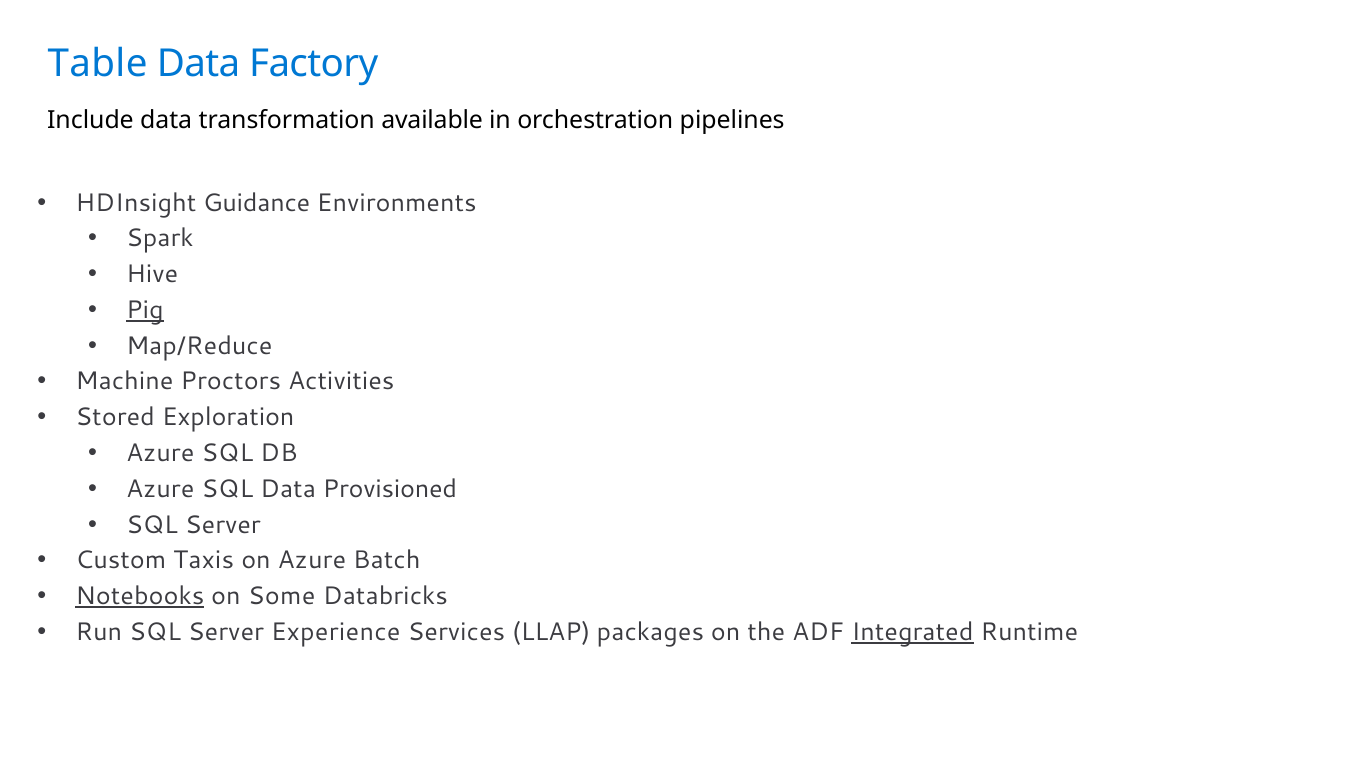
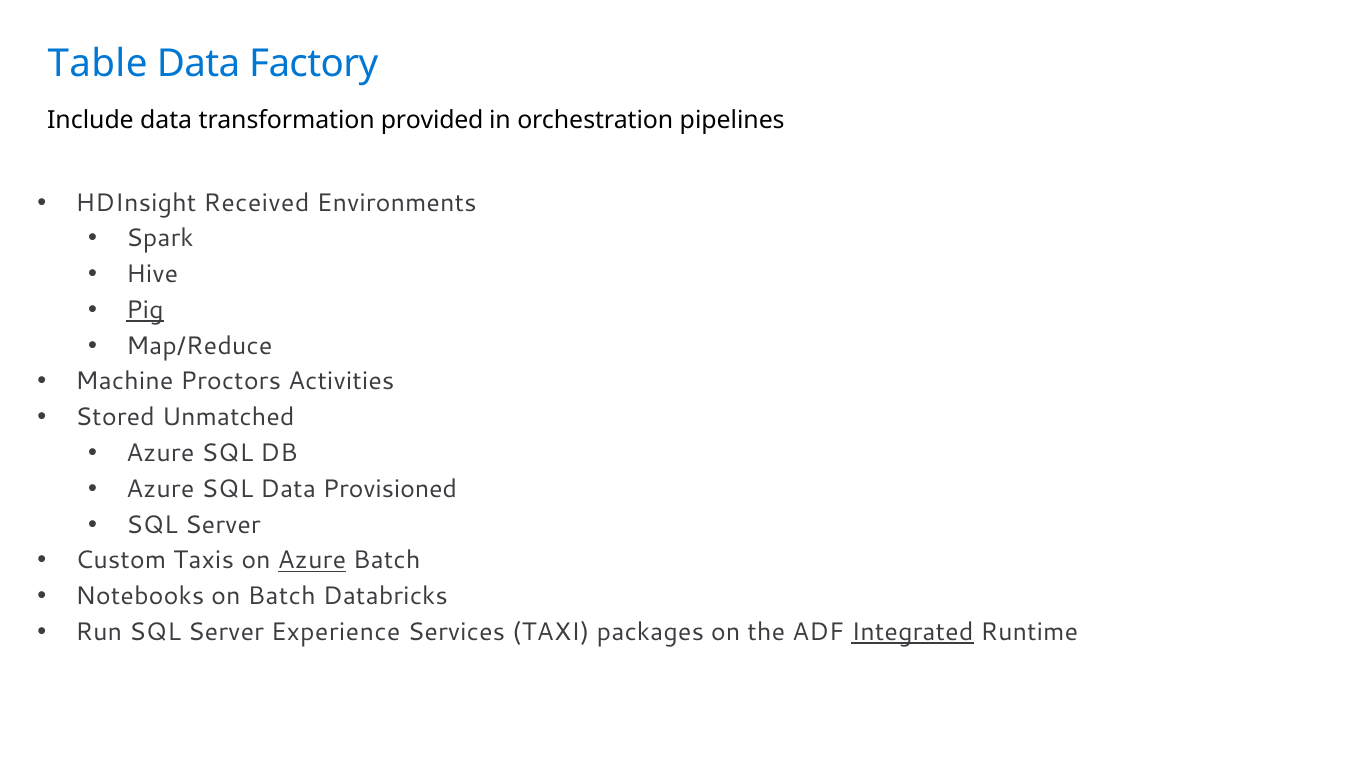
available: available -> provided
Guidance: Guidance -> Received
Exploration: Exploration -> Unmatched
Azure at (312, 561) underline: none -> present
Notebooks underline: present -> none
on Some: Some -> Batch
LLAP: LLAP -> TAXI
